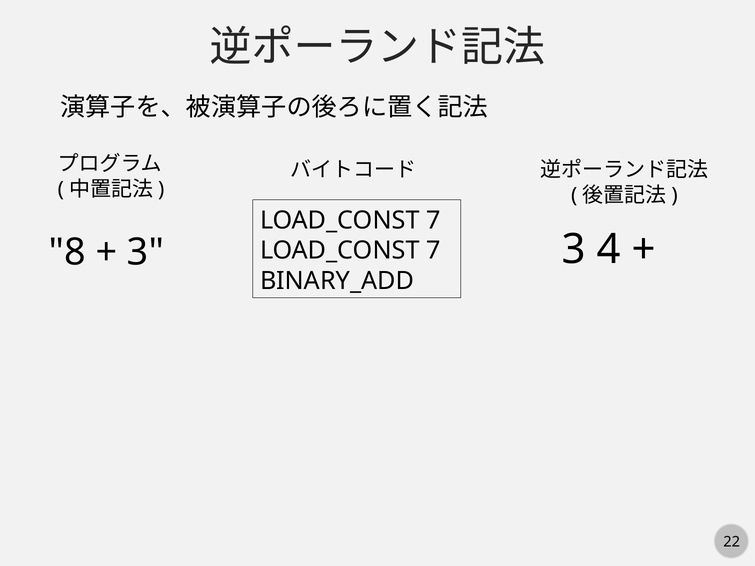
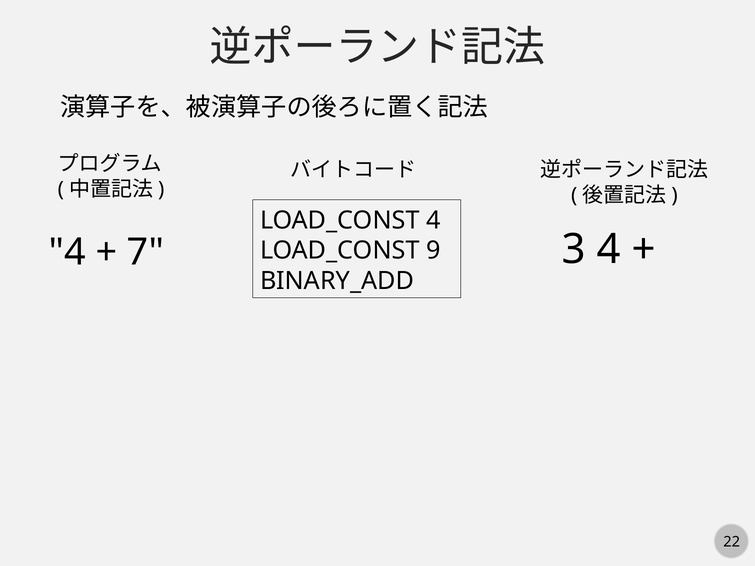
7 at (433, 220): 7 -> 4
8 at (67, 253): 8 -> 4
3 at (145, 253): 3 -> 7
7 at (433, 251): 7 -> 9
